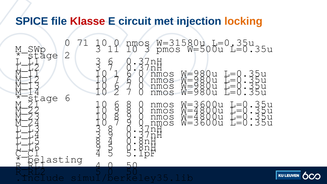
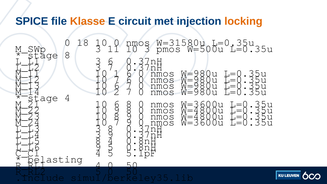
Klasse colour: red -> orange
71: 71 -> 18
stage 2: 2 -> 8
stage 6: 6 -> 4
